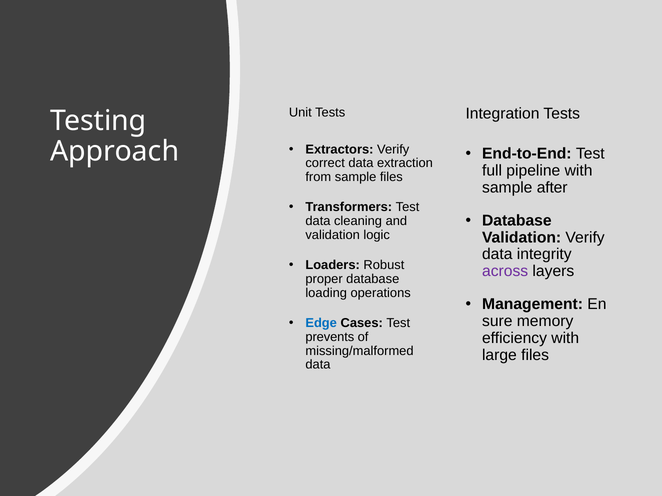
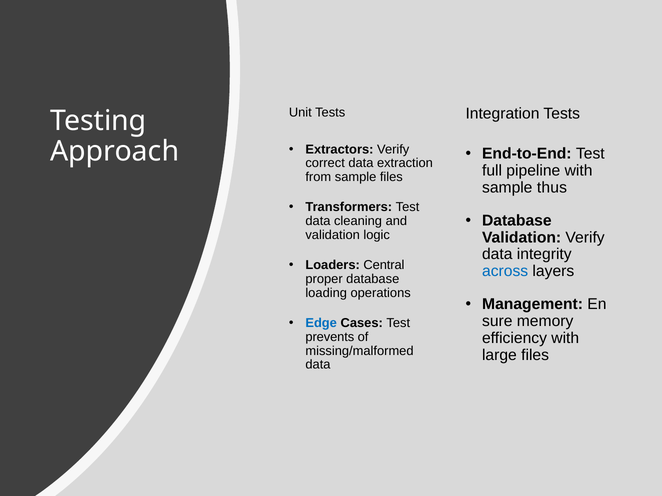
after: after -> thus
Robust: Robust -> Central
across colour: purple -> blue
